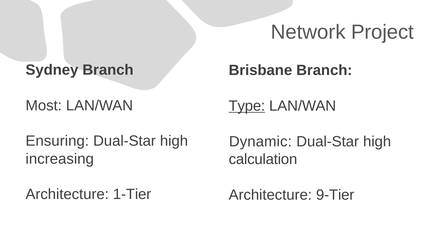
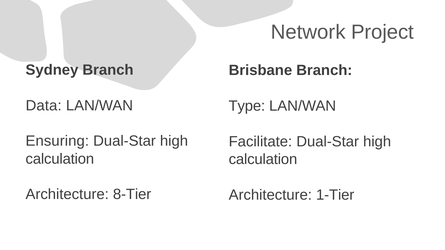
Most: Most -> Data
Type underline: present -> none
Dynamic: Dynamic -> Facilitate
increasing at (60, 159): increasing -> calculation
1-Tier: 1-Tier -> 8-Tier
9-Tier: 9-Tier -> 1-Tier
